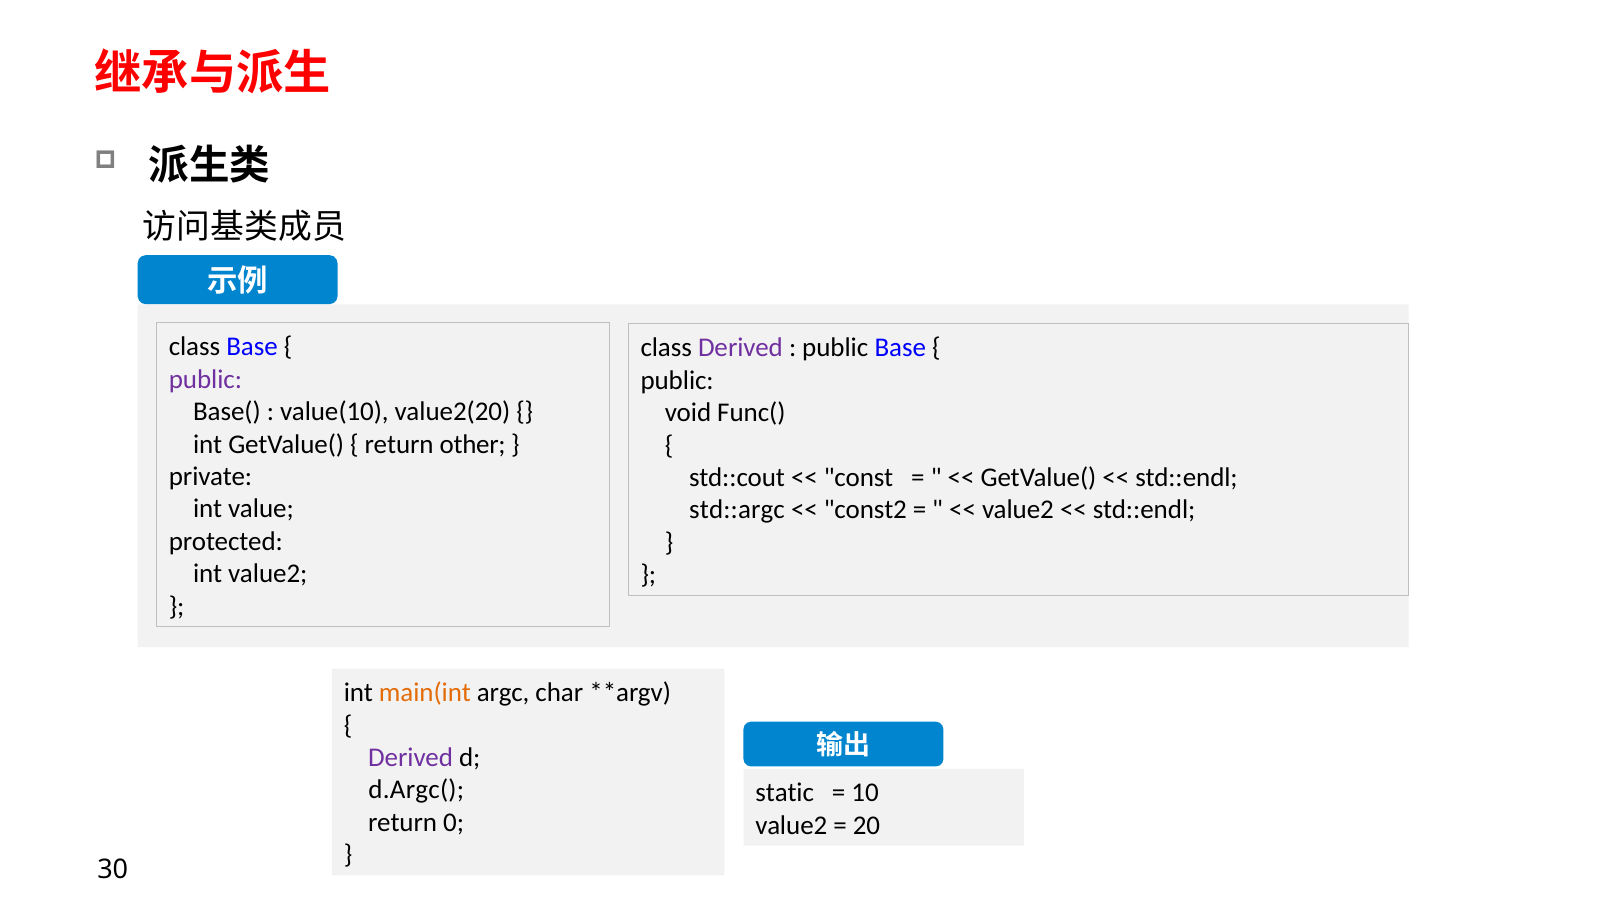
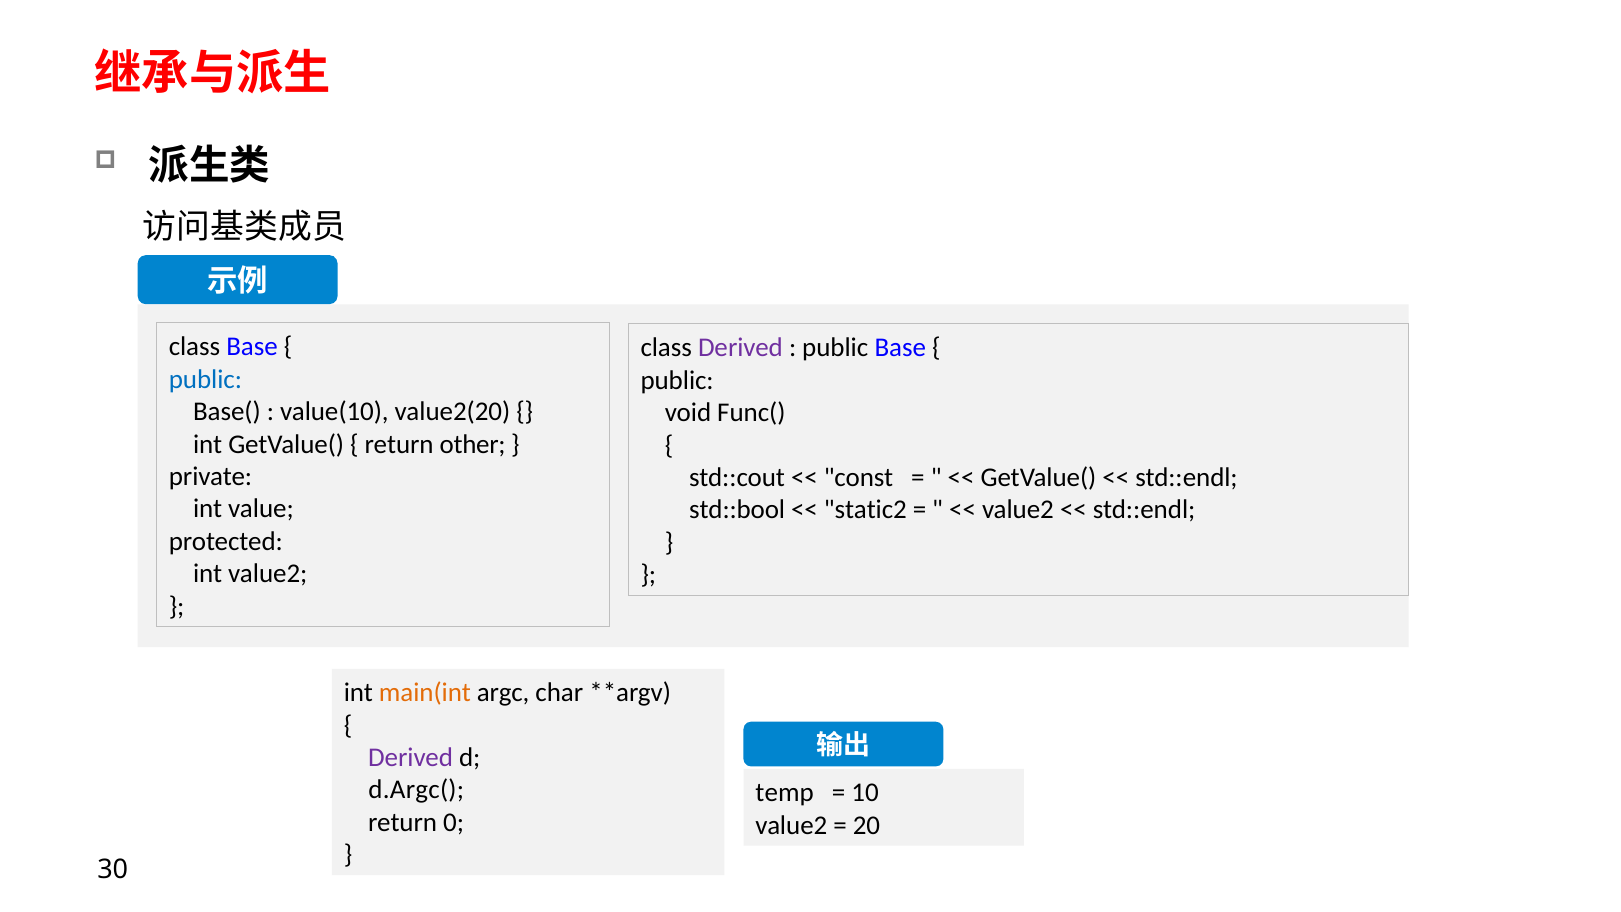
public at (205, 379) colour: purple -> blue
std::argc: std::argc -> std::bool
const2: const2 -> static2
static: static -> temp
